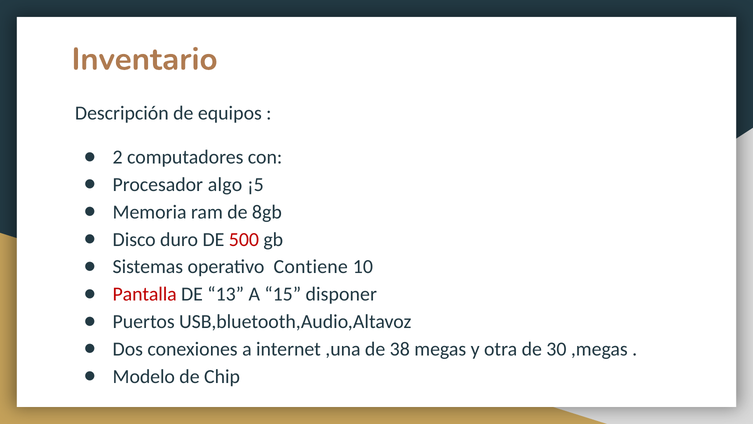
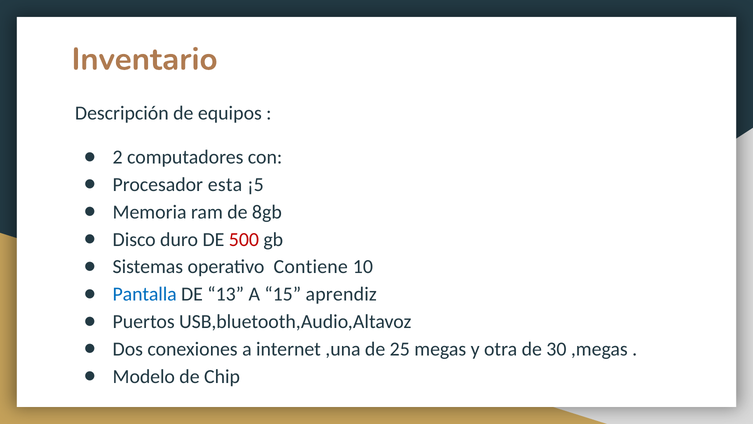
algo: algo -> esta
Pantalla colour: red -> blue
disponer: disponer -> aprendiz
38: 38 -> 25
